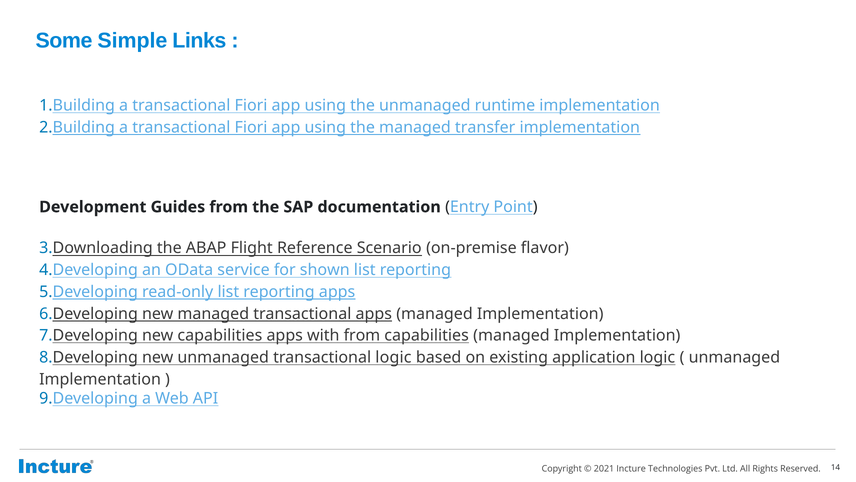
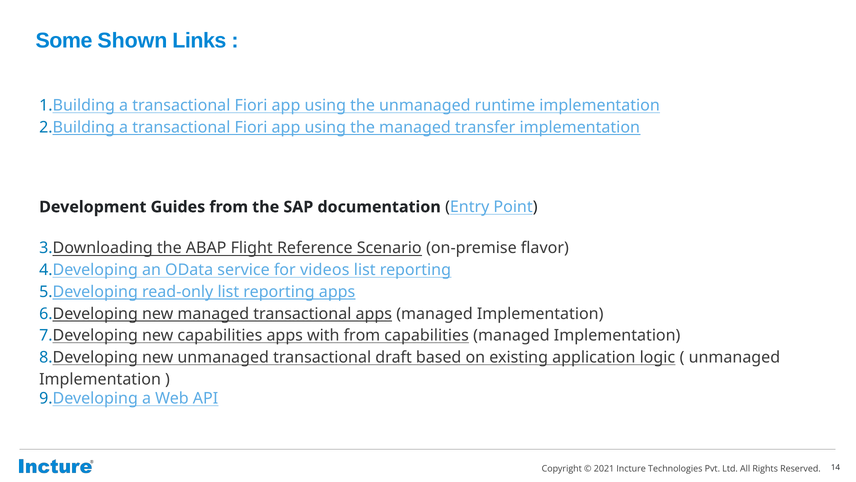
Simple: Simple -> Shown
shown: shown -> videos
transactional logic: logic -> draft
